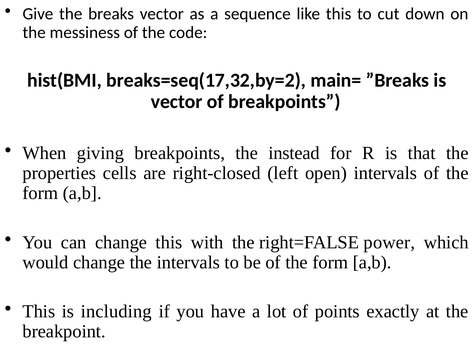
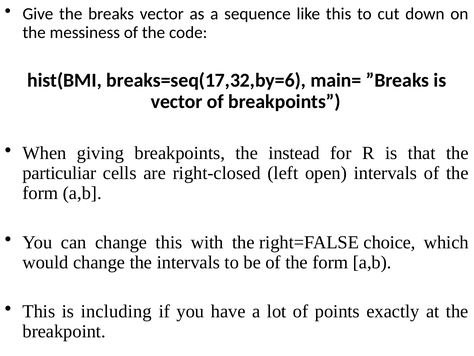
breaks=seq(17,32,by=2: breaks=seq(17,32,by=2 -> breaks=seq(17,32,by=6
properties: properties -> particuliar
power: power -> choice
